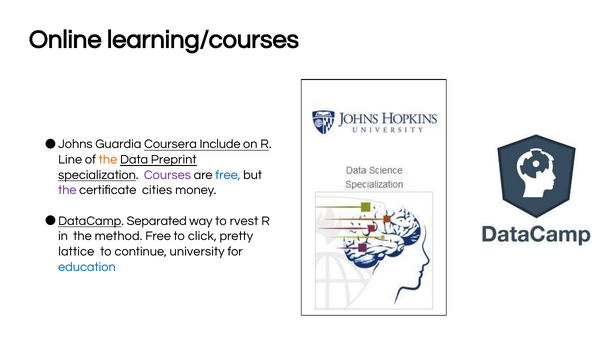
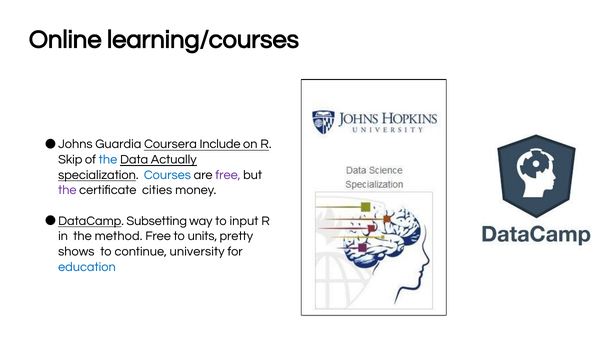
Line: Line -> Skip
the at (108, 160) colour: orange -> blue
Preprint: Preprint -> Actually
Courses colour: purple -> blue
free at (228, 175) colour: blue -> purple
Separated: Separated -> Subsetting
rvest: rvest -> input
click: click -> units
lattice: lattice -> shows
